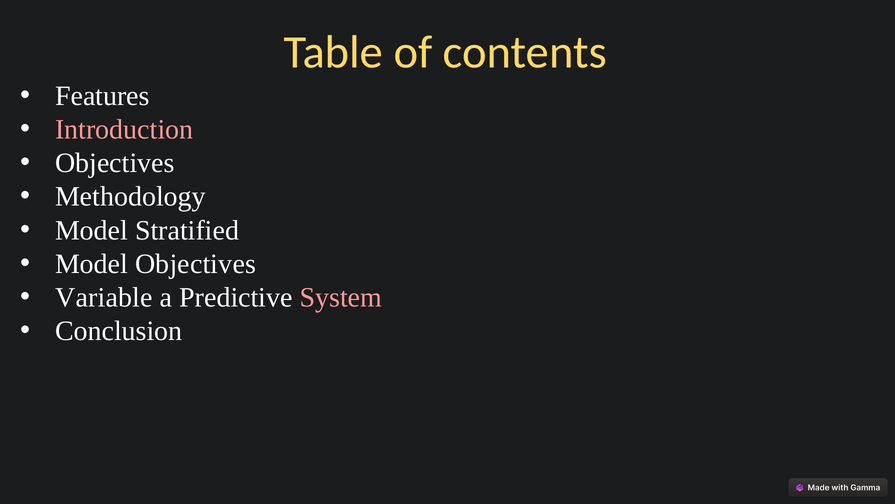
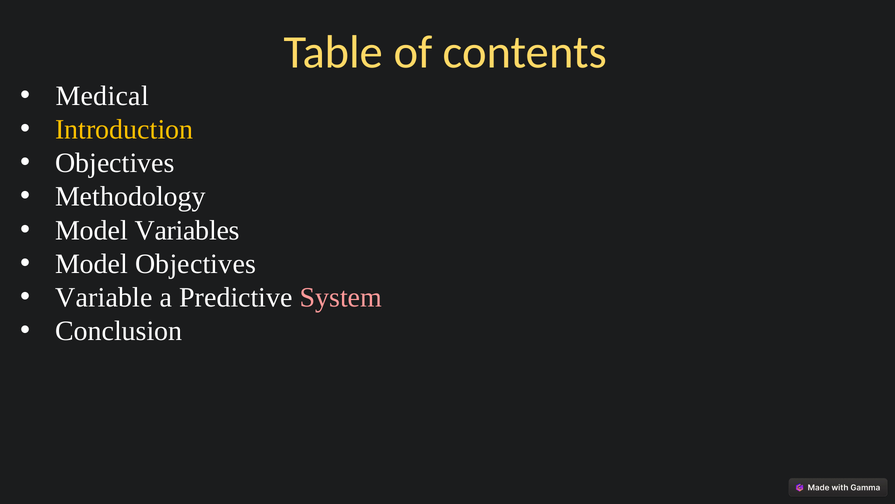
Features: Features -> Medical
Introduction colour: pink -> yellow
Stratified: Stratified -> Variables
